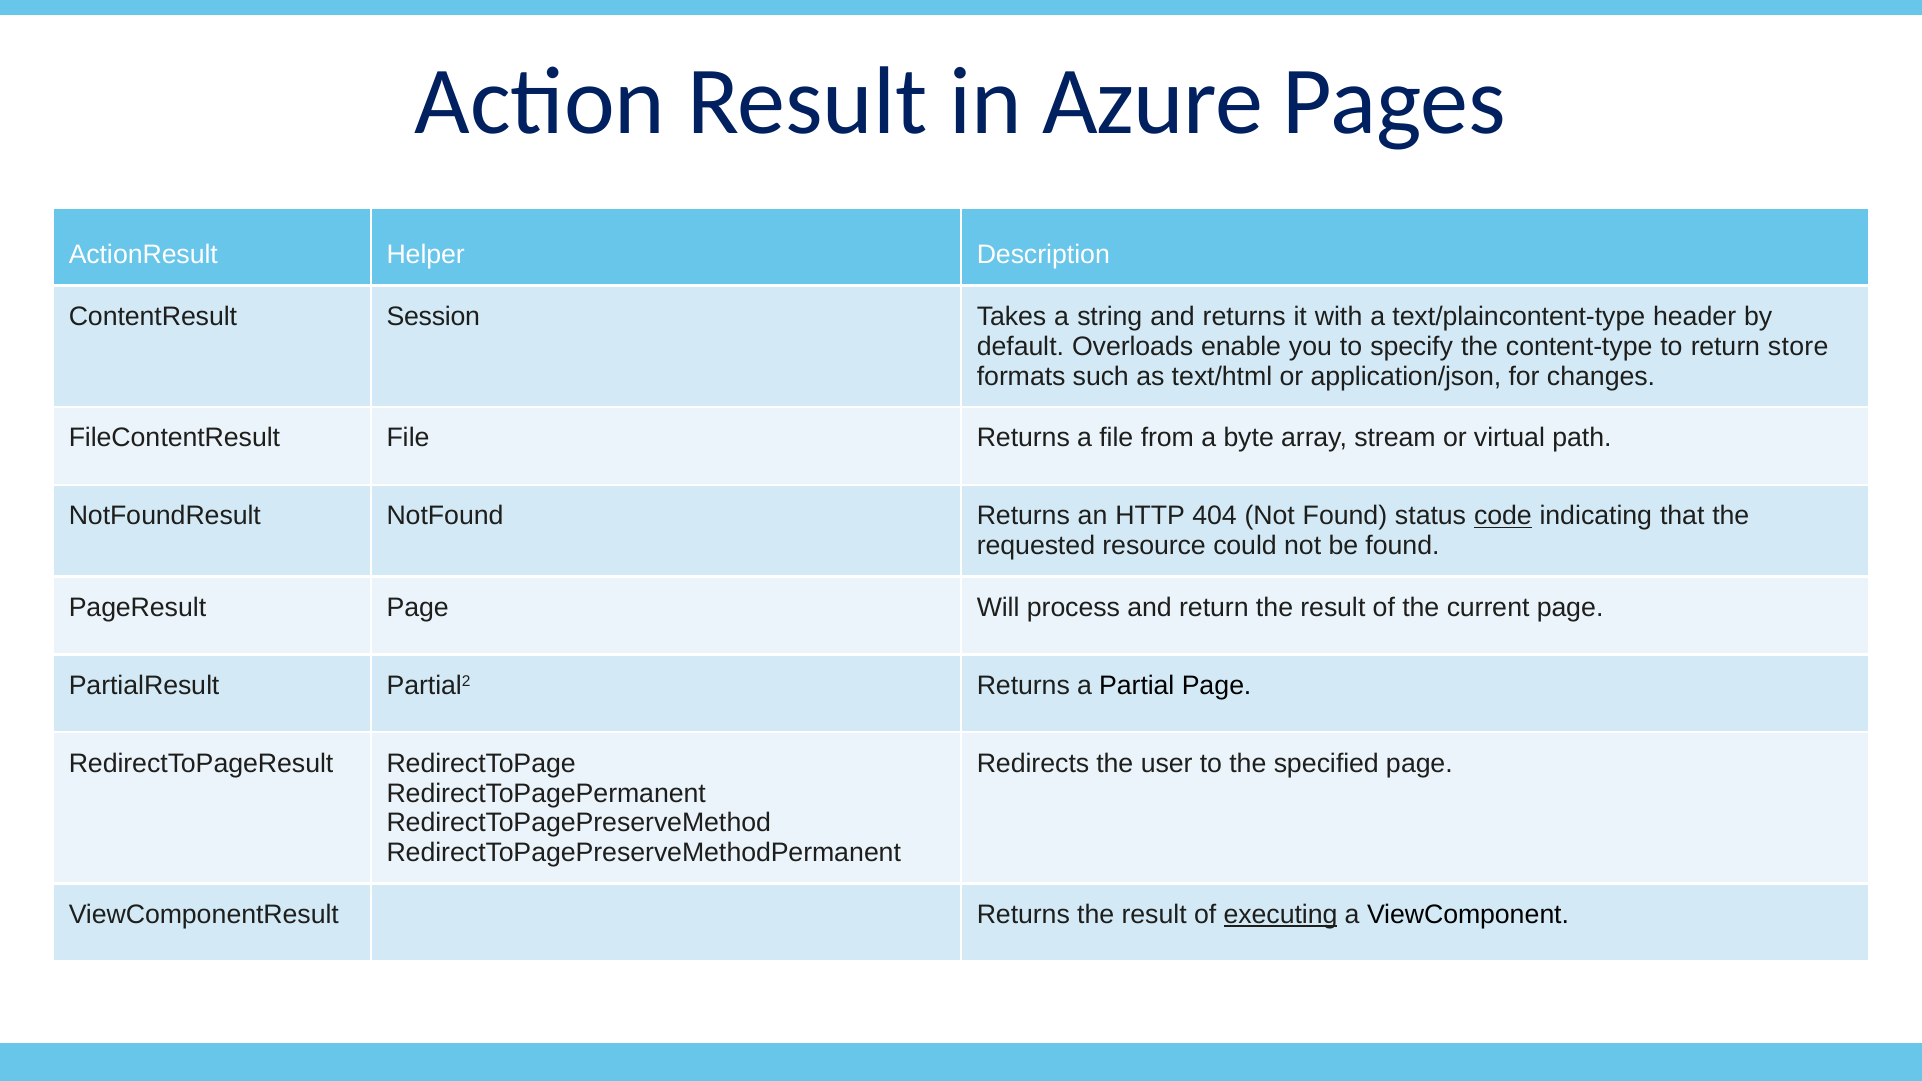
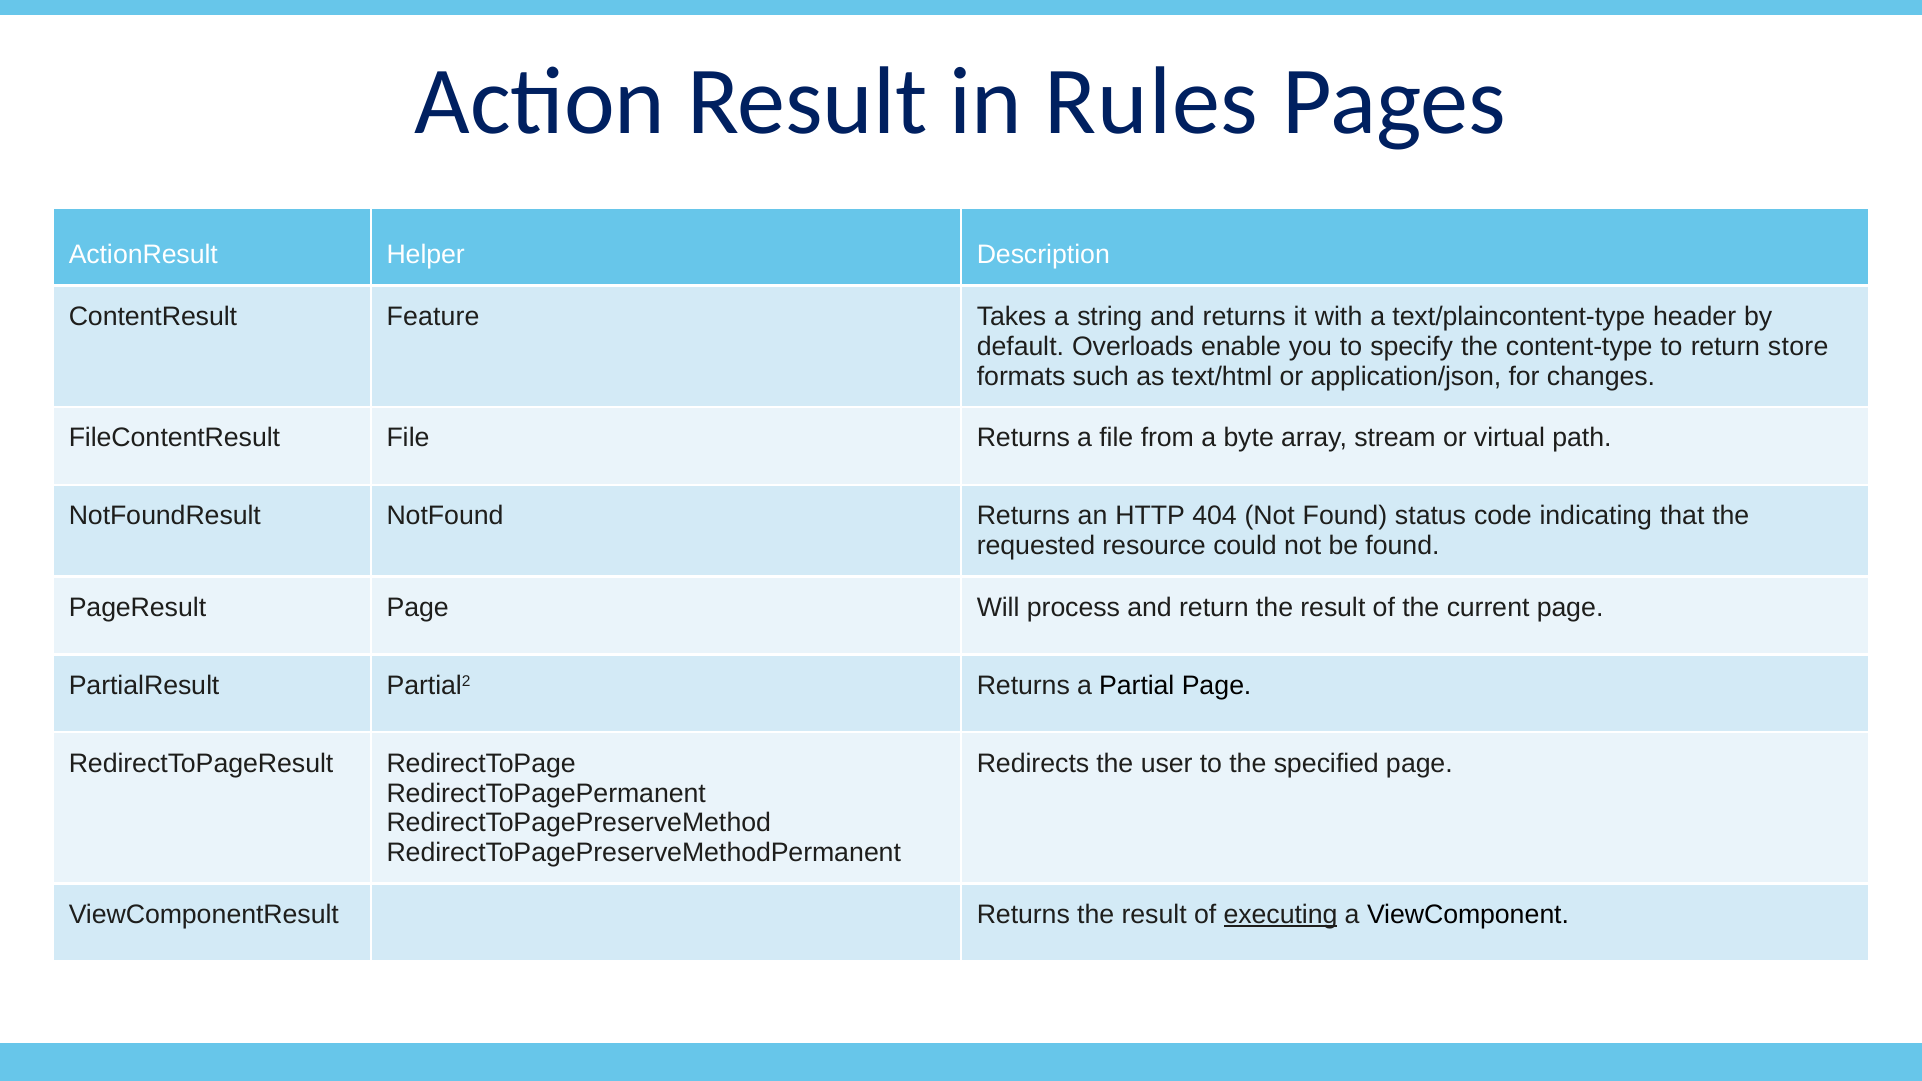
Azure: Azure -> Rules
Session: Session -> Feature
code underline: present -> none
